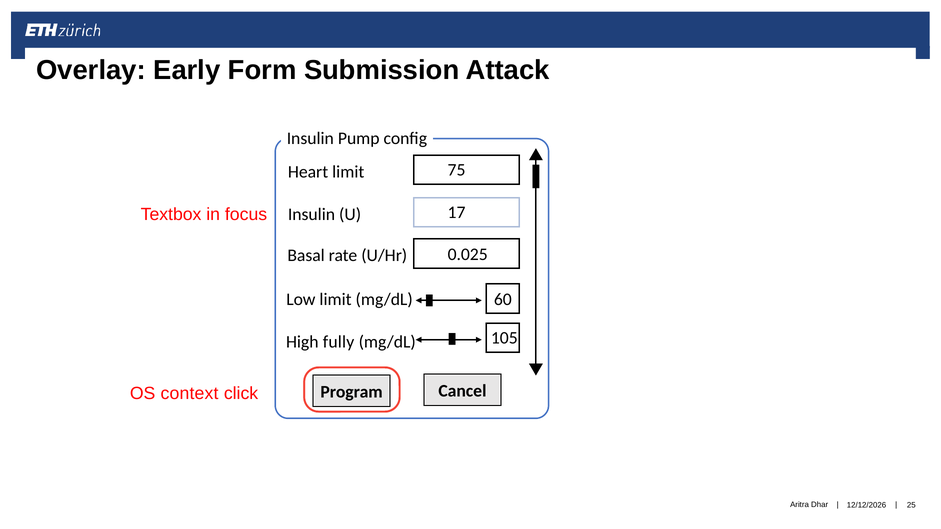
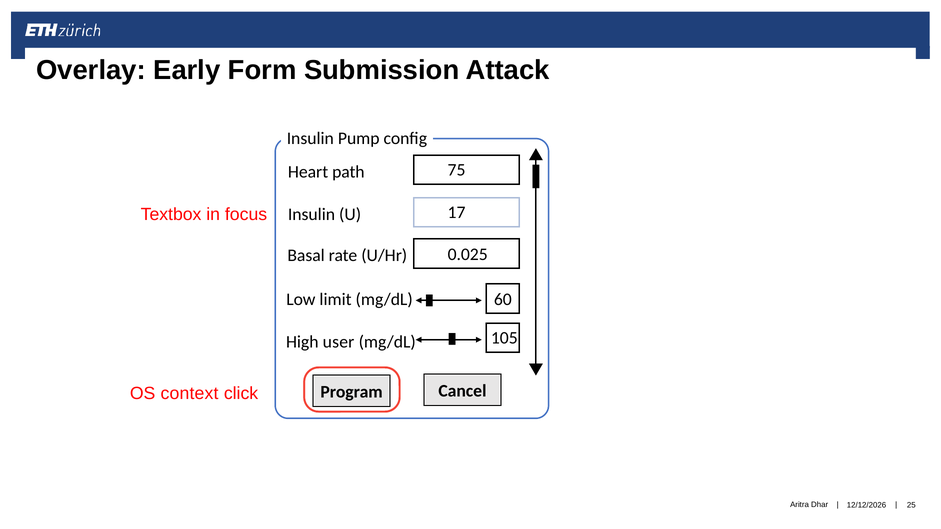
Heart limit: limit -> path
fully: fully -> user
